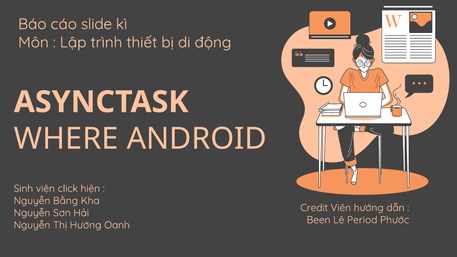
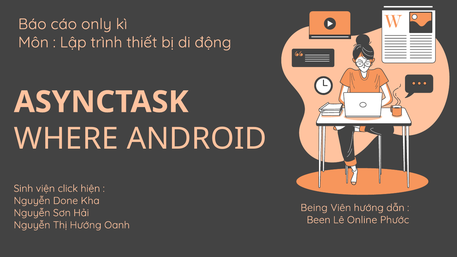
slide: slide -> only
Bằng: Bằng -> Done
Credit: Credit -> Being
Period: Period -> Online
